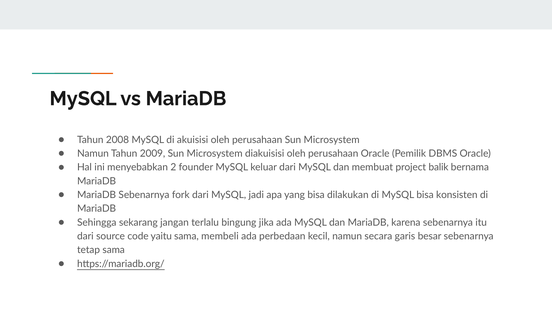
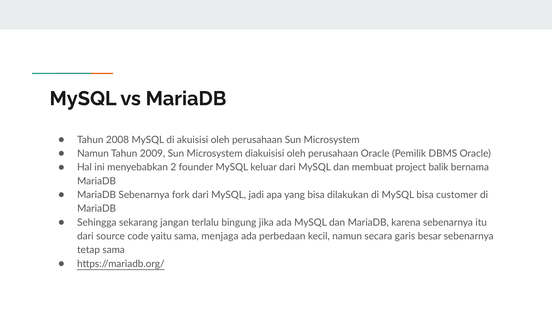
konsisten: konsisten -> customer
membeli: membeli -> menjaga
